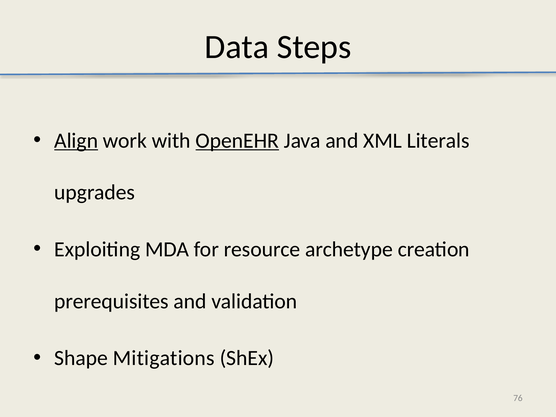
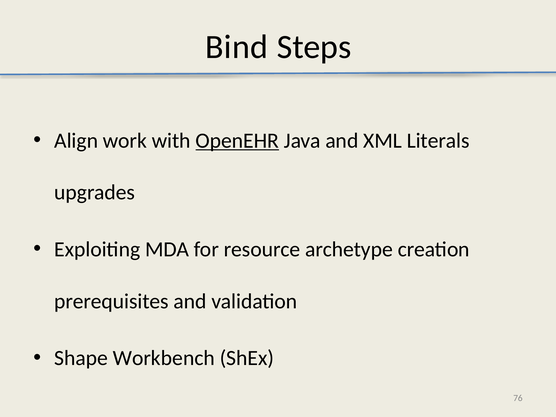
Data: Data -> Bind
Align underline: present -> none
Mitigations: Mitigations -> Workbench
